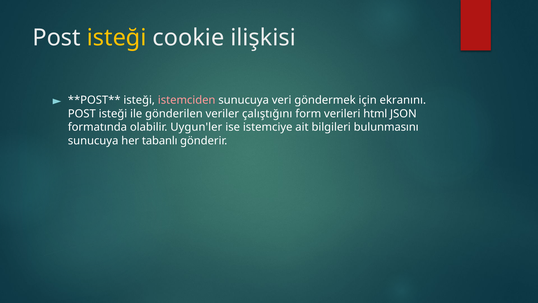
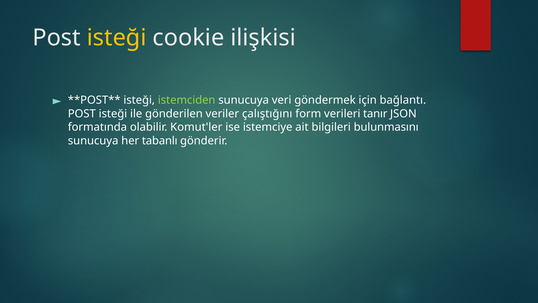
istemciden colour: pink -> light green
ekranını: ekranını -> bağlantı
html: html -> tanır
Uygun'ler: Uygun'ler -> Komut'ler
